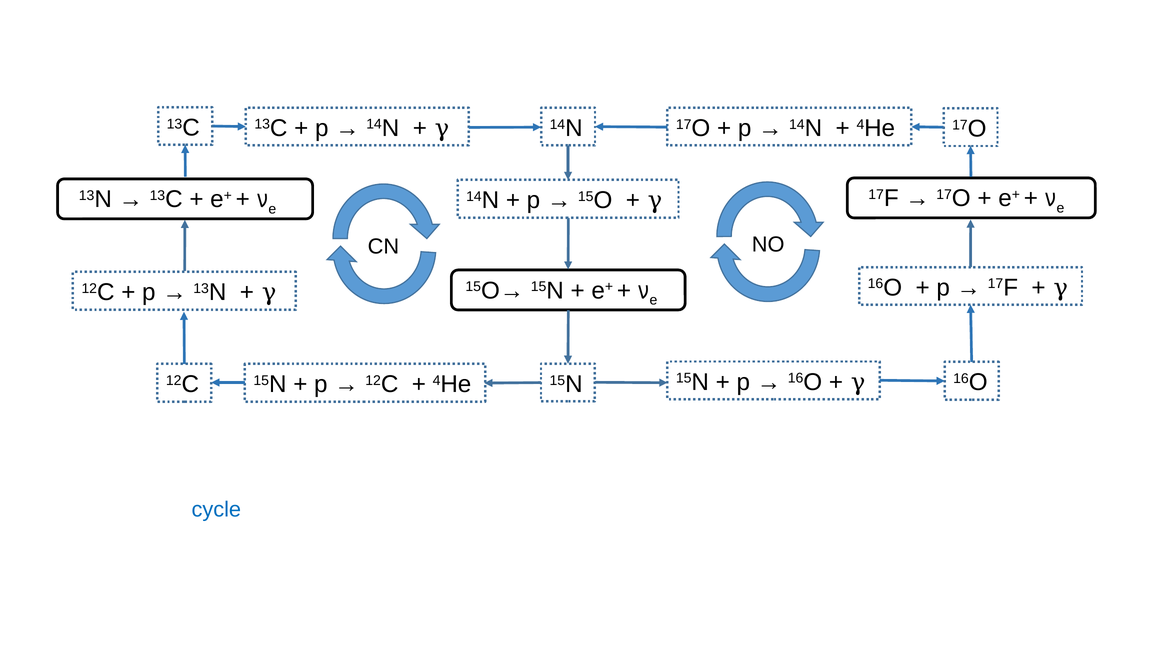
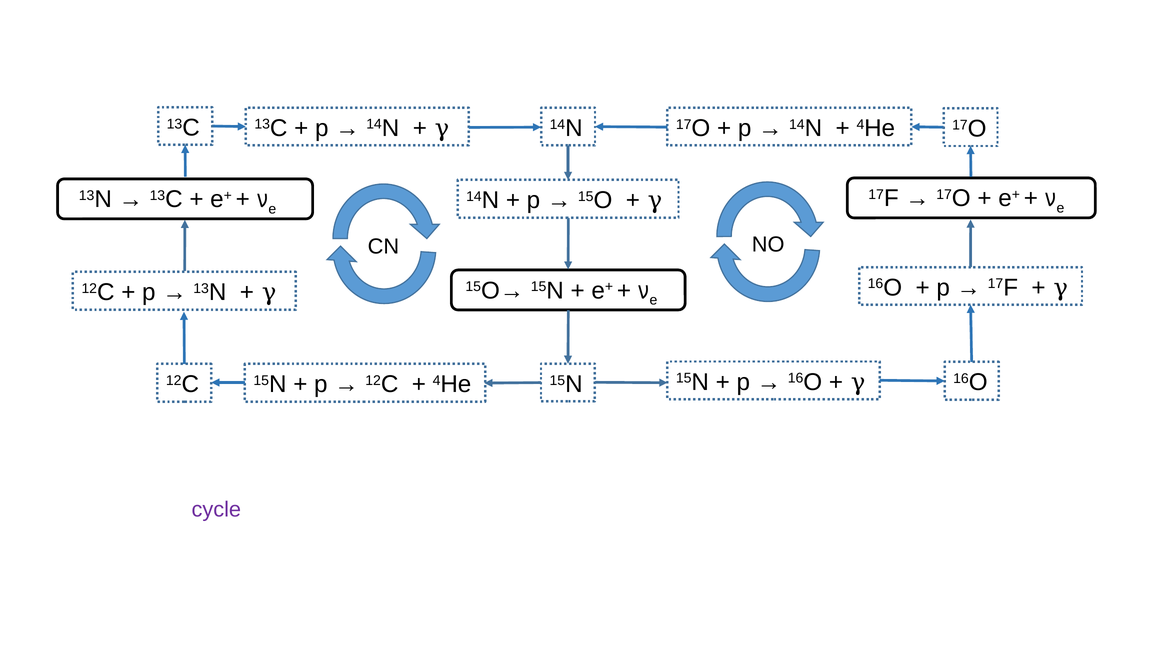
cycle colour: blue -> purple
